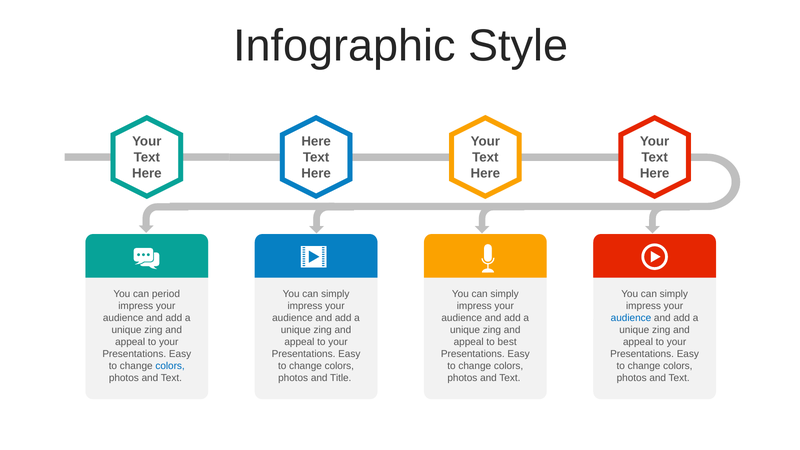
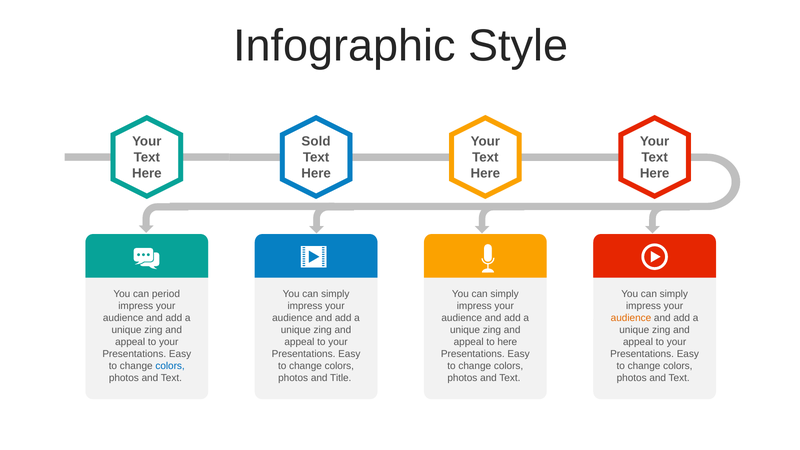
Here at (316, 142): Here -> Sold
audience at (631, 318) colour: blue -> orange
to best: best -> here
